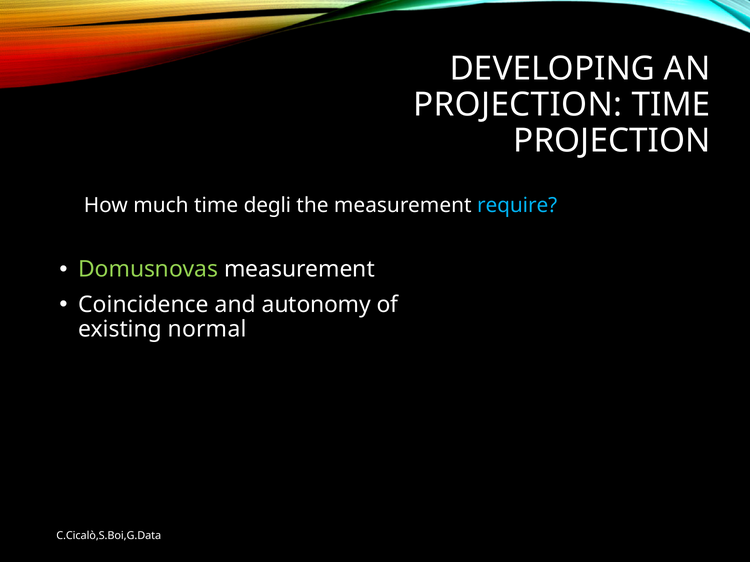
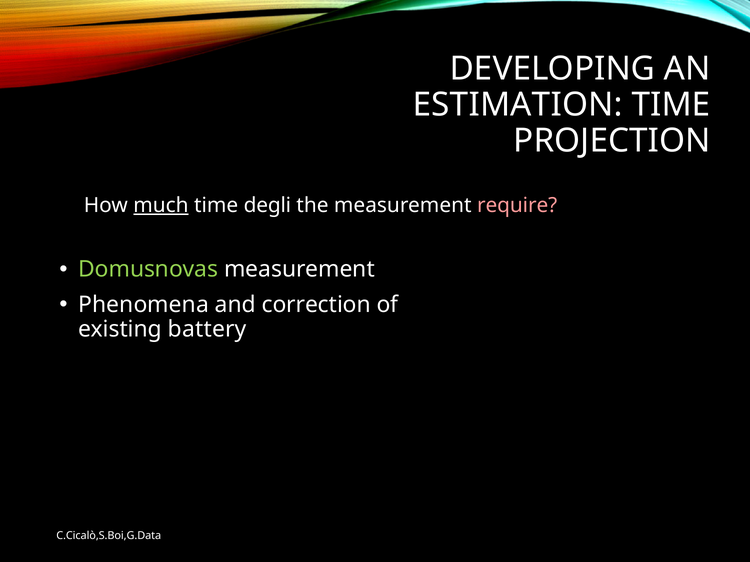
PROJECTION at (518, 105): PROJECTION -> ESTIMATION
much underline: none -> present
require colour: light blue -> pink
Coincidence: Coincidence -> Phenomena
autonomy: autonomy -> correction
normal: normal -> battery
